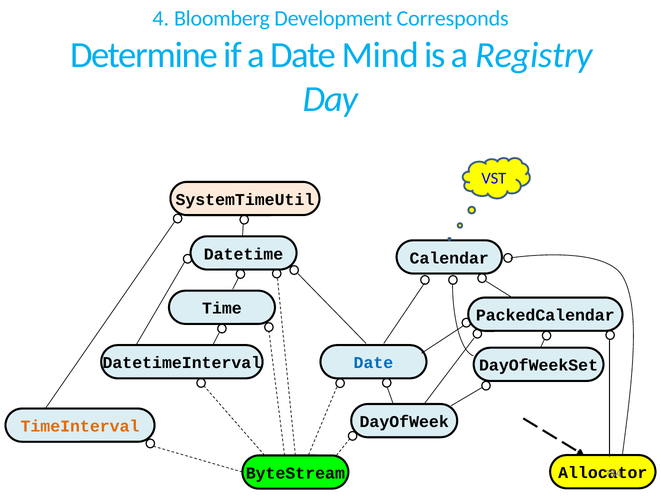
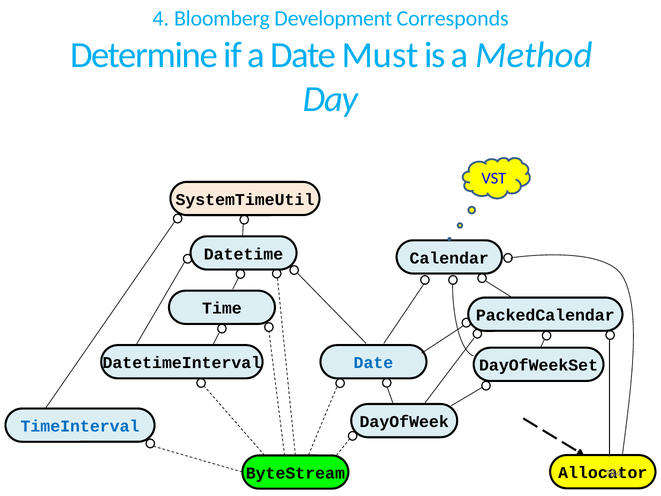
Mind: Mind -> Must
Registry: Registry -> Method
TimeInterval colour: orange -> blue
